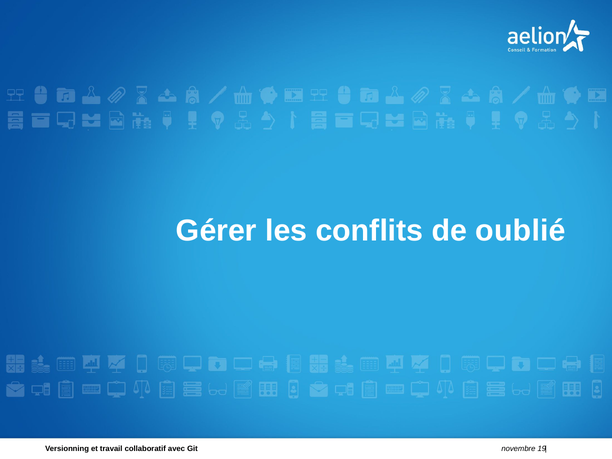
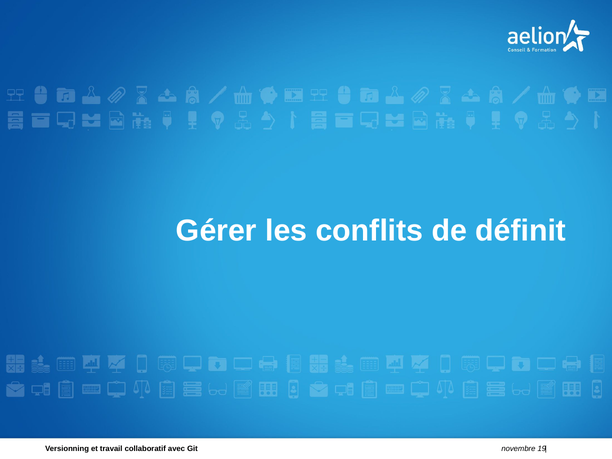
oublié: oublié -> définit
